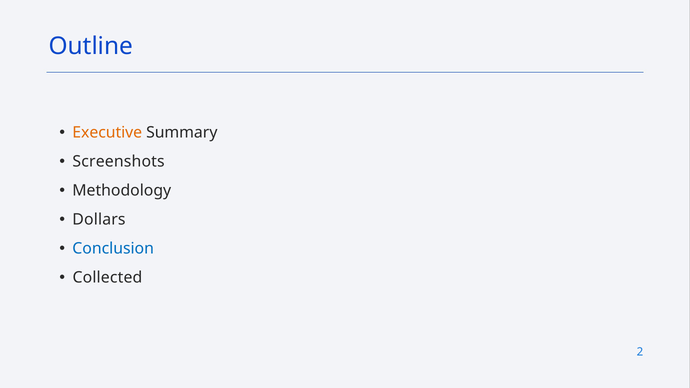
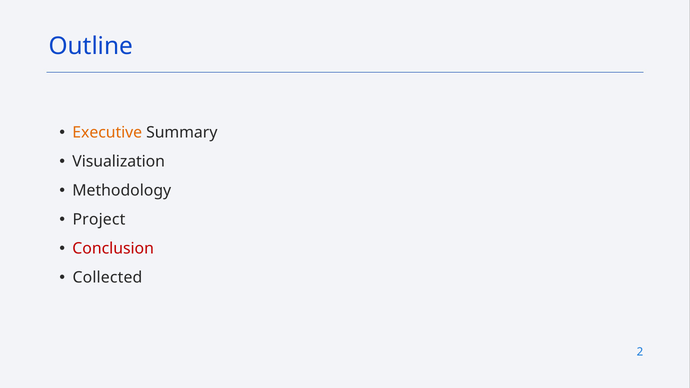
Screenshots: Screenshots -> Visualization
Dollars: Dollars -> Project
Conclusion colour: blue -> red
